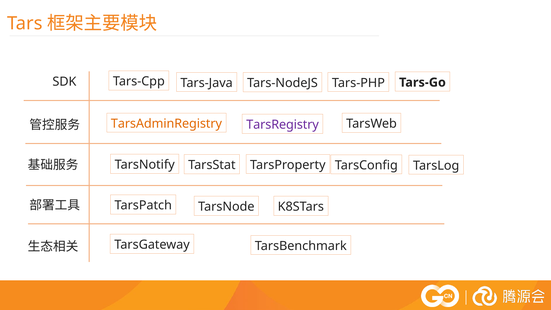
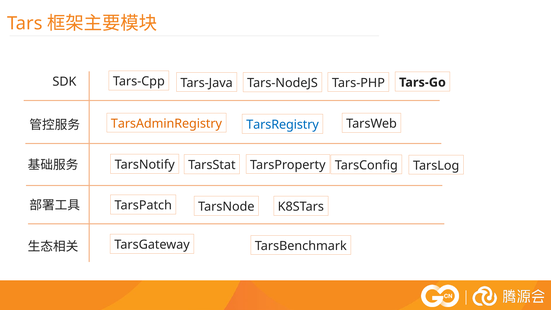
TarsRegistry colour: purple -> blue
